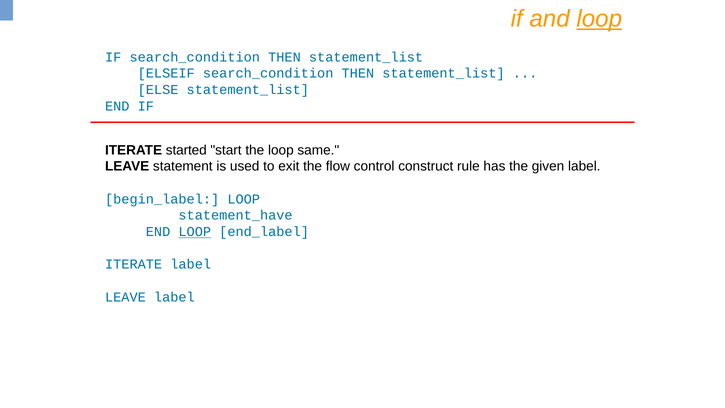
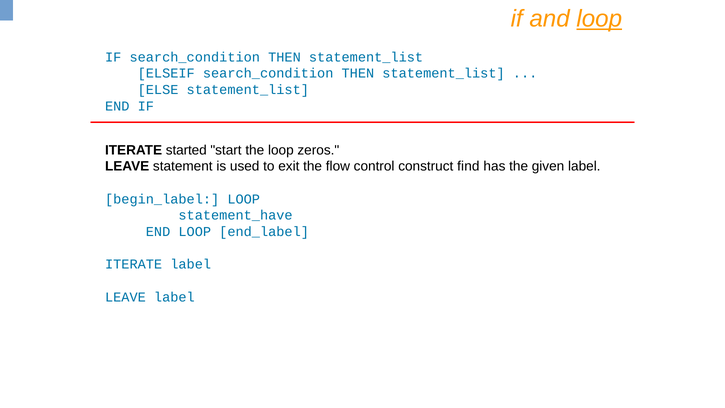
same: same -> zeros
rule: rule -> find
LOOP at (195, 232) underline: present -> none
